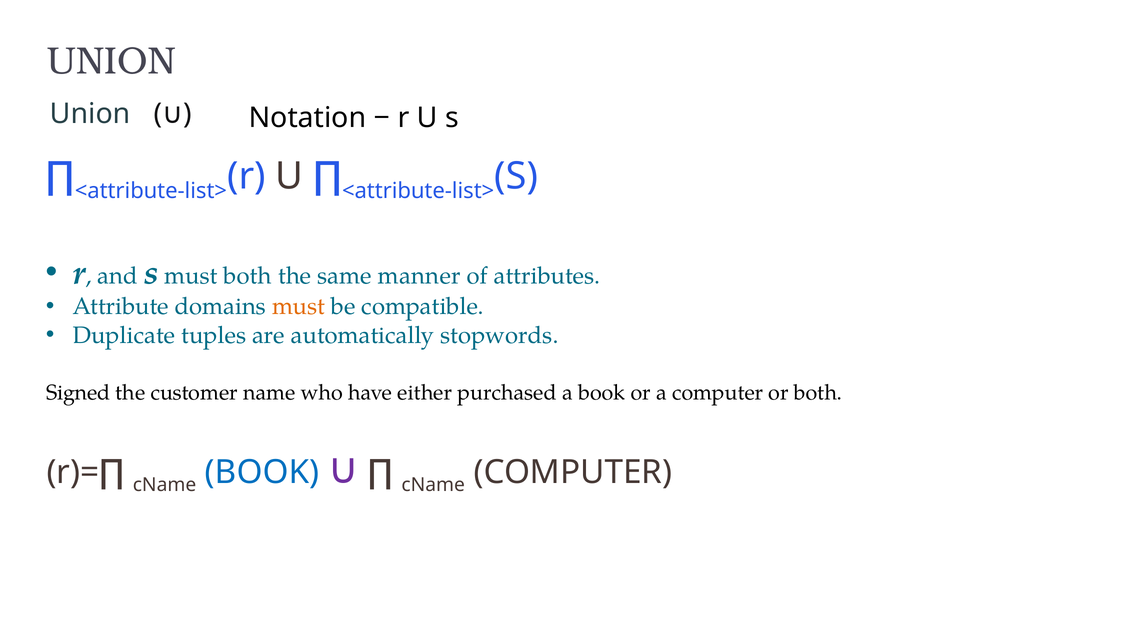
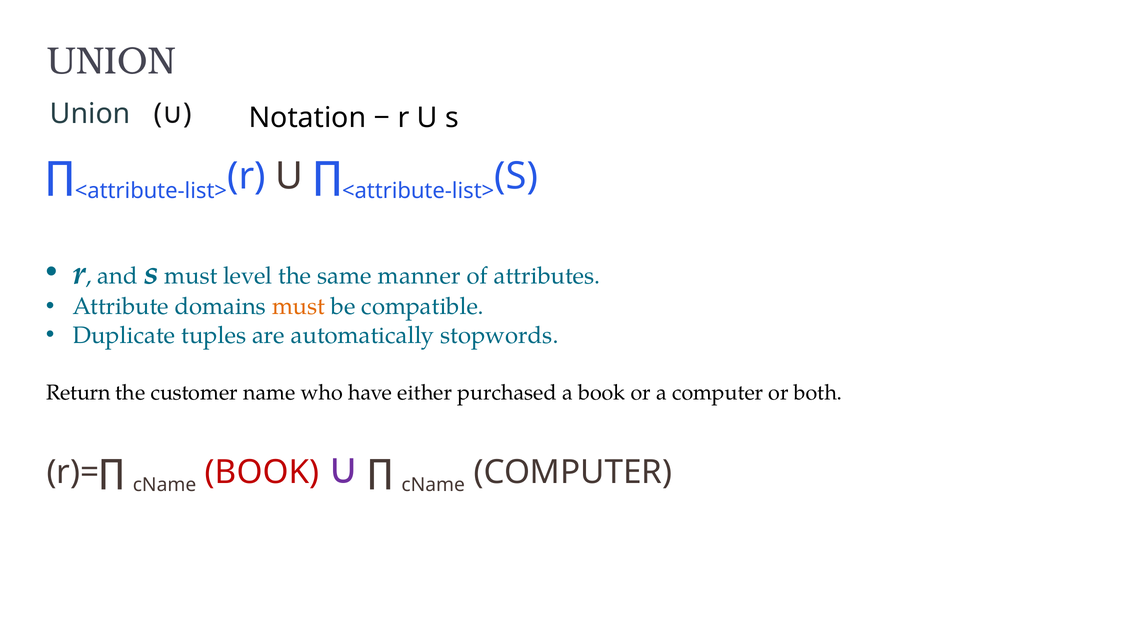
must both: both -> level
Signed: Signed -> Return
BOOK at (262, 472) colour: blue -> red
